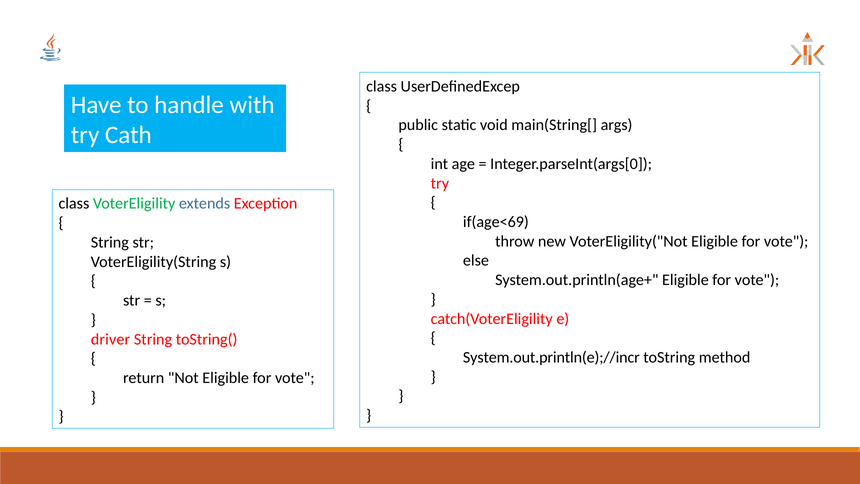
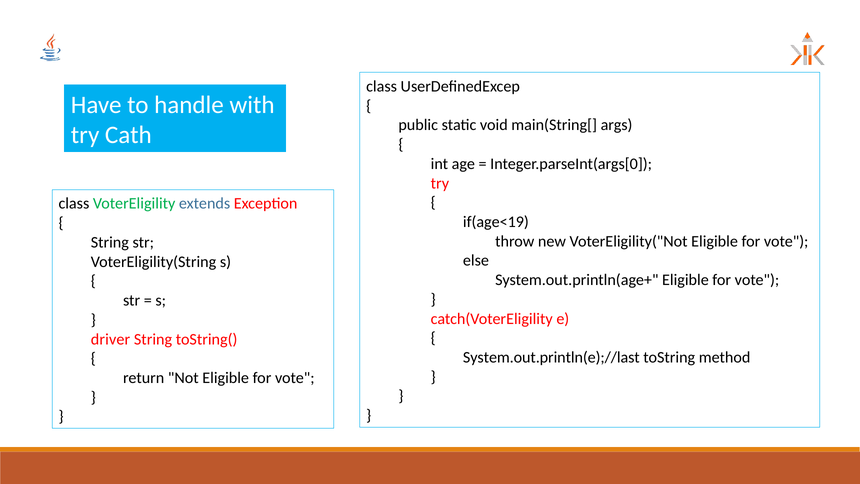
if(age<69: if(age<69 -> if(age<19
System.out.println(e);//incr: System.out.println(e);//incr -> System.out.println(e);//last
